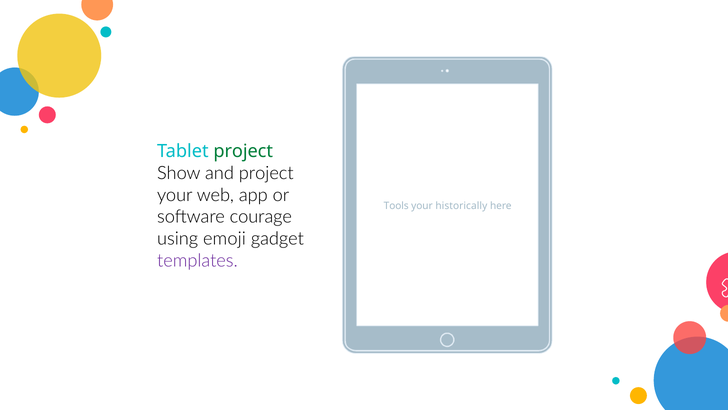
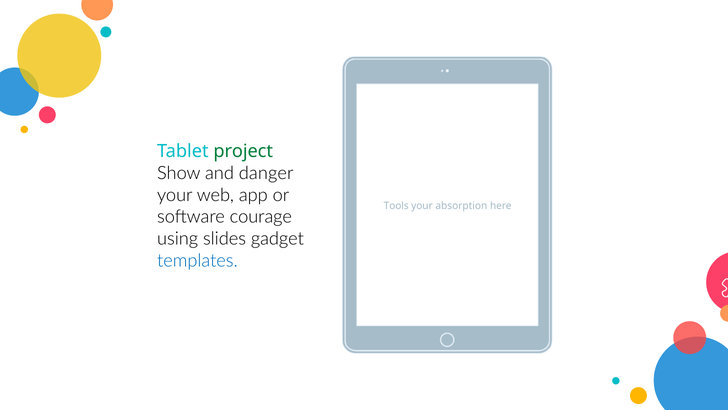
and project: project -> danger
historically: historically -> absorption
emoji: emoji -> slides
templates colour: purple -> blue
